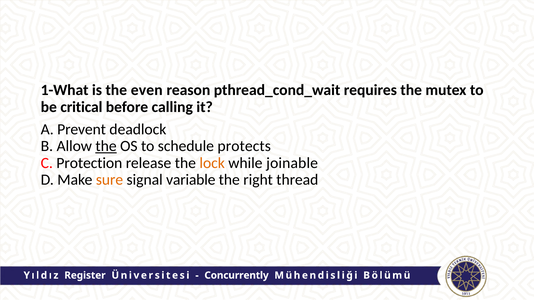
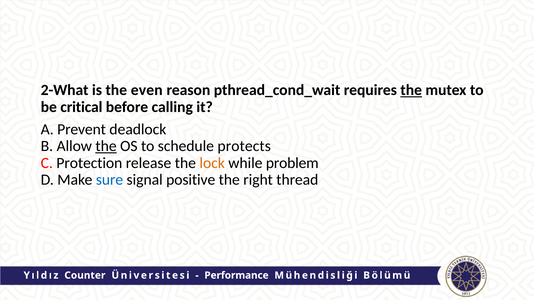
1-What: 1-What -> 2-What
the at (411, 90) underline: none -> present
joinable: joinable -> problem
sure colour: orange -> blue
variable: variable -> positive
Register: Register -> Counter
Concurrently: Concurrently -> Performance
